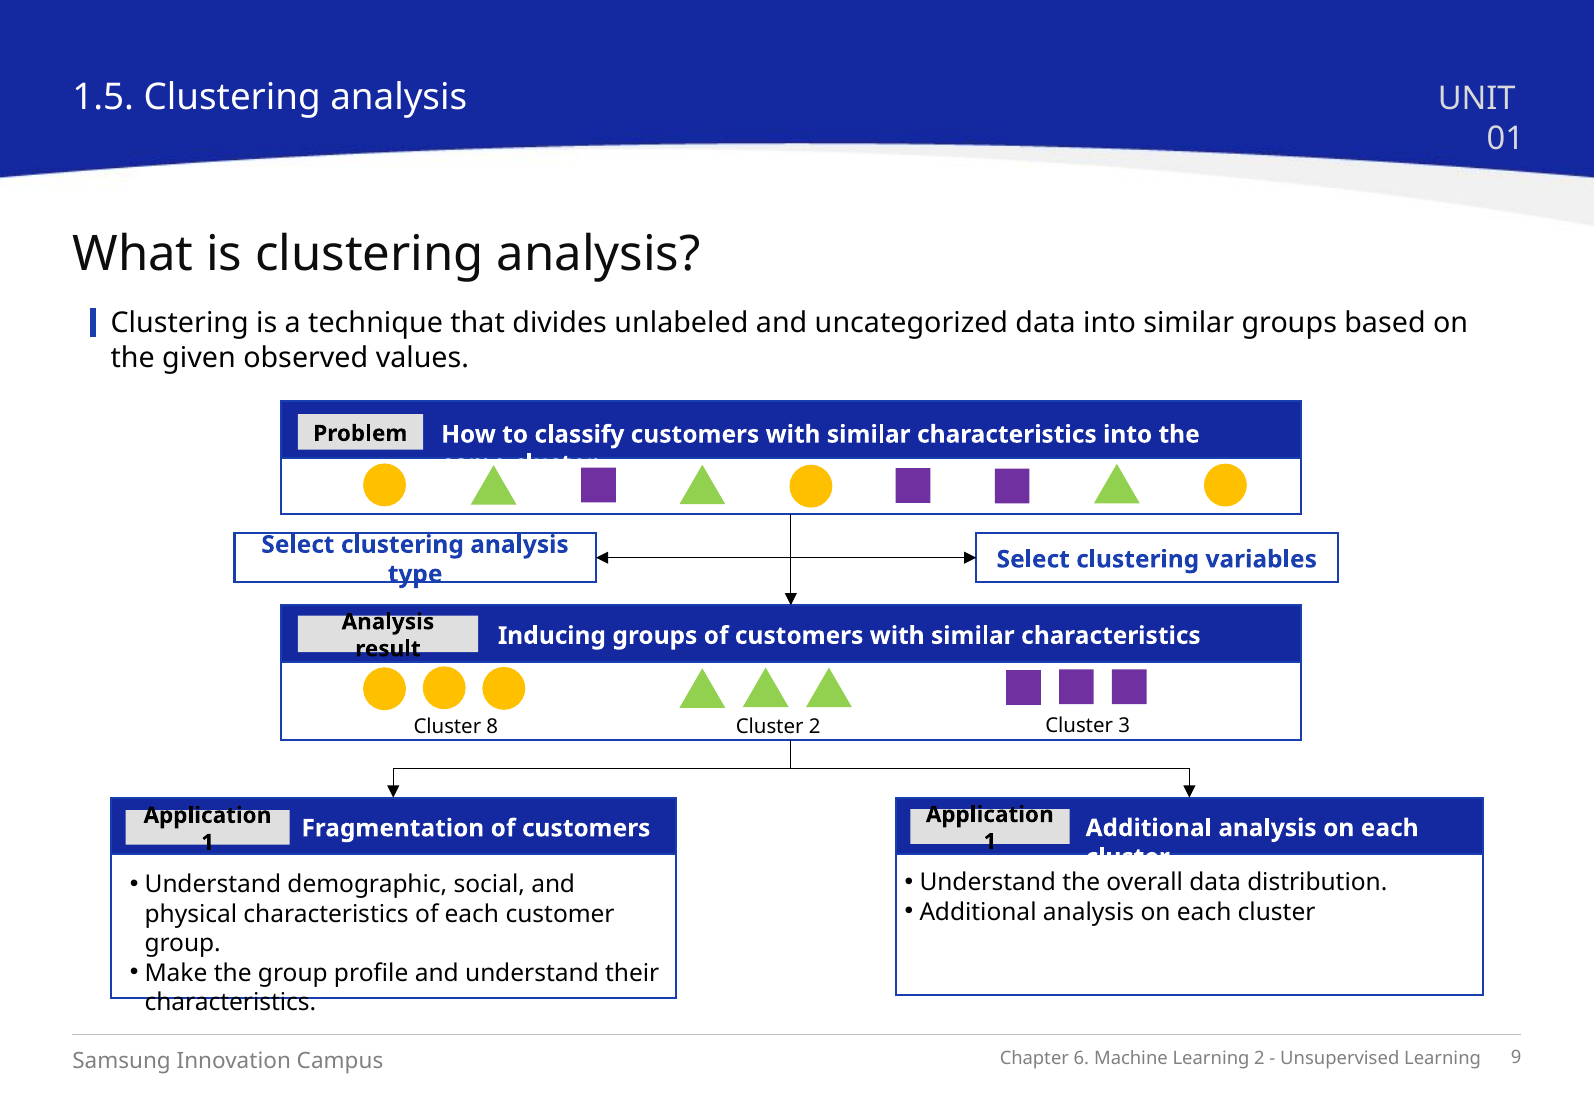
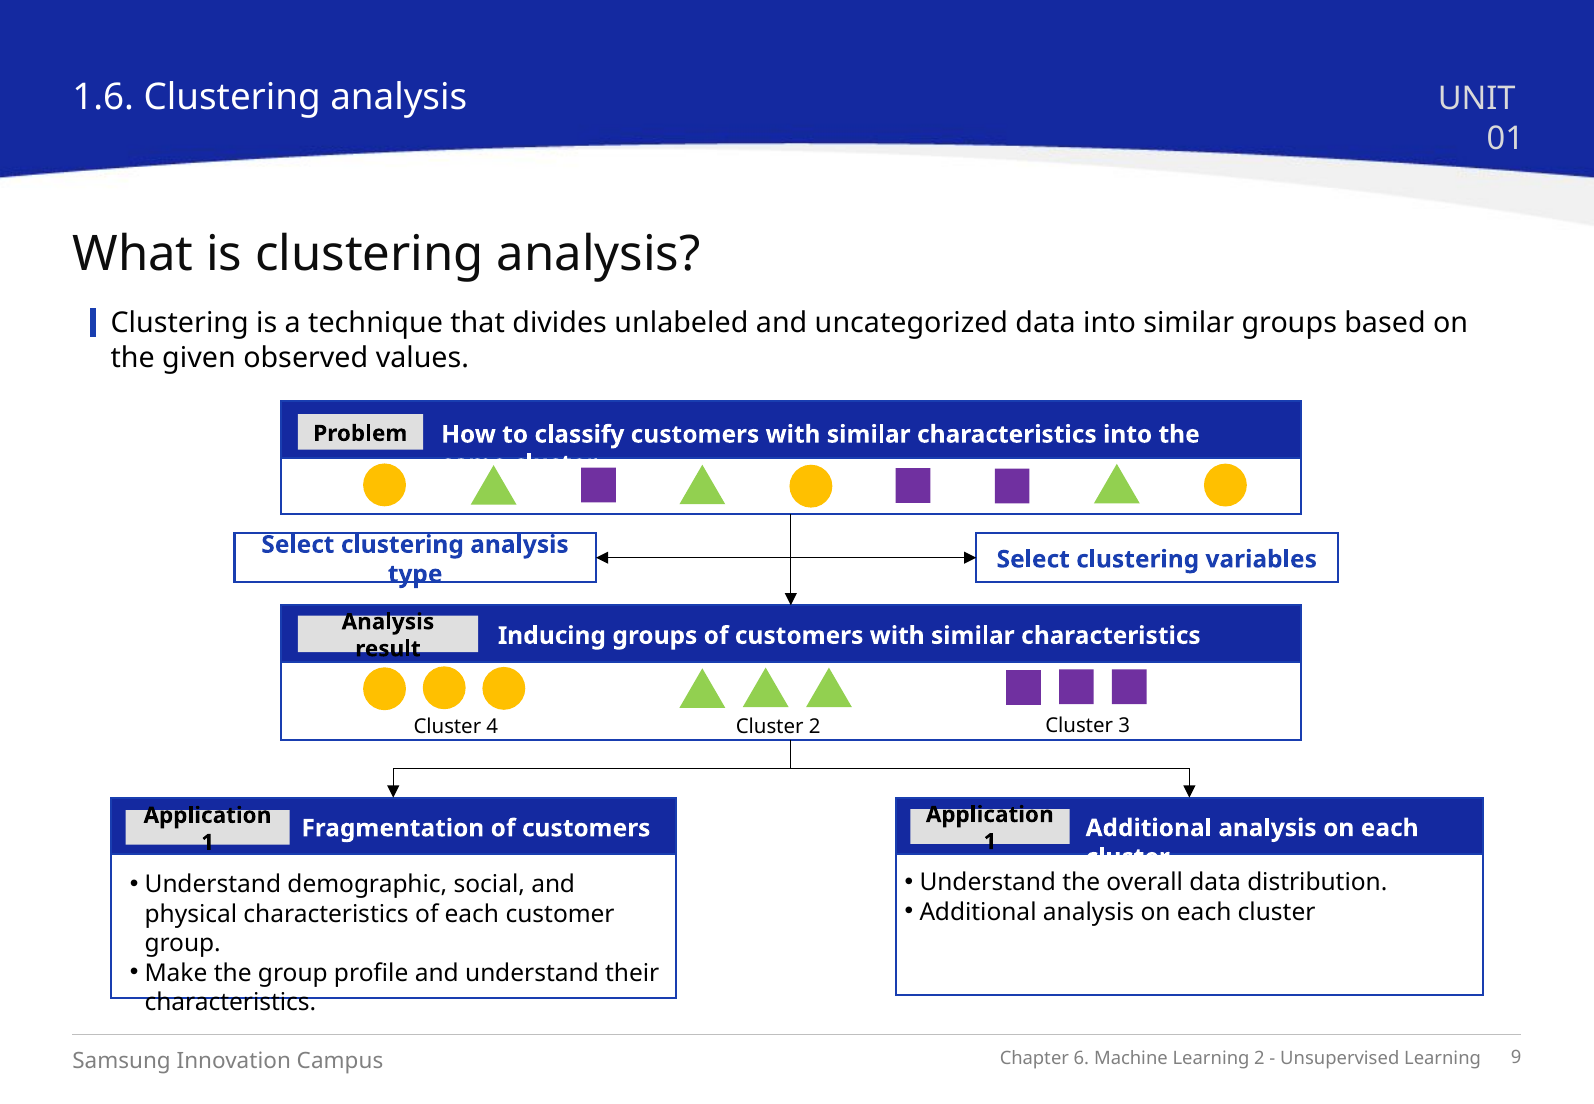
1.5: 1.5 -> 1.6
8: 8 -> 4
